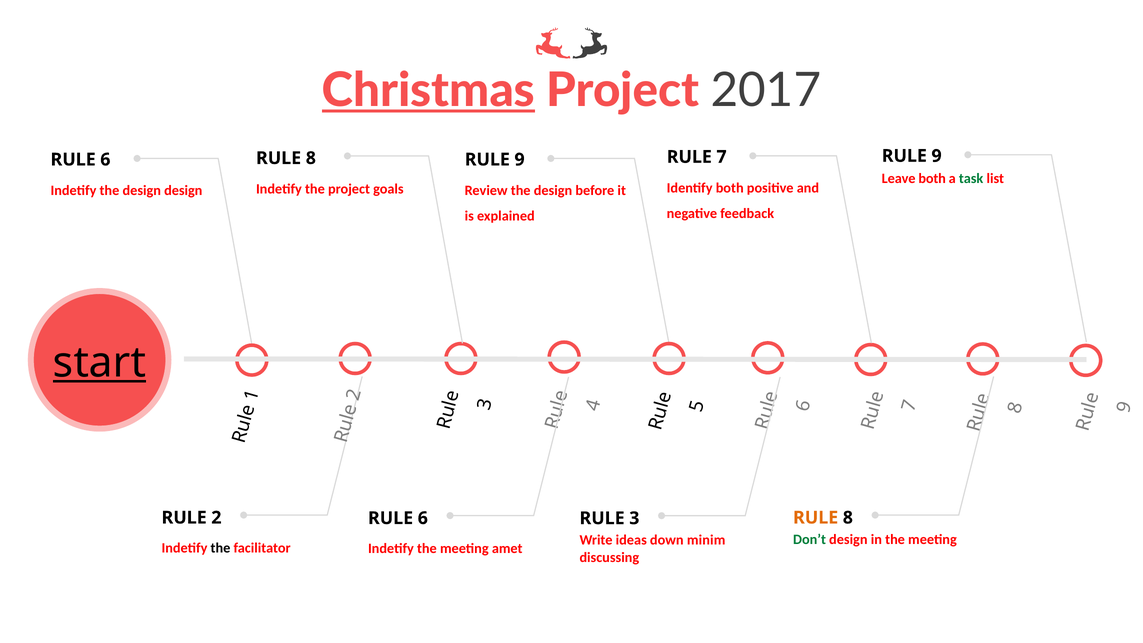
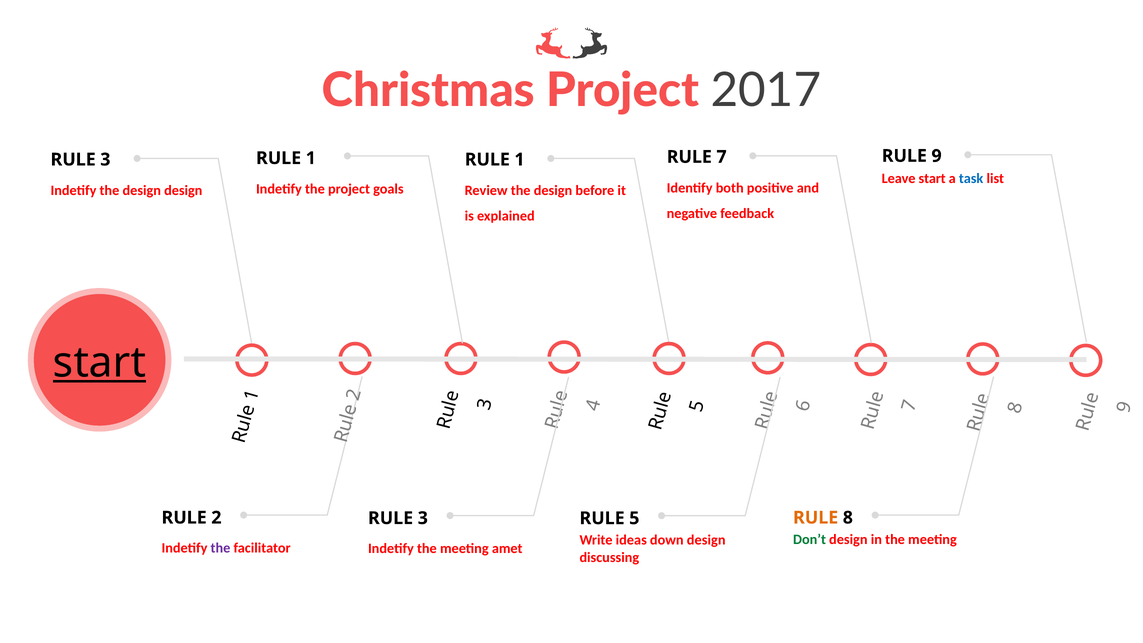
Christmas underline: present -> none
8 at (311, 158): 8 -> 1
6 at (105, 160): 6 -> 3
9 at (520, 160): 9 -> 1
Leave both: both -> start
task colour: green -> blue
6 at (423, 518): 6 -> 3
RULE 3: 3 -> 5
down minim: minim -> design
the at (220, 548) colour: black -> purple
